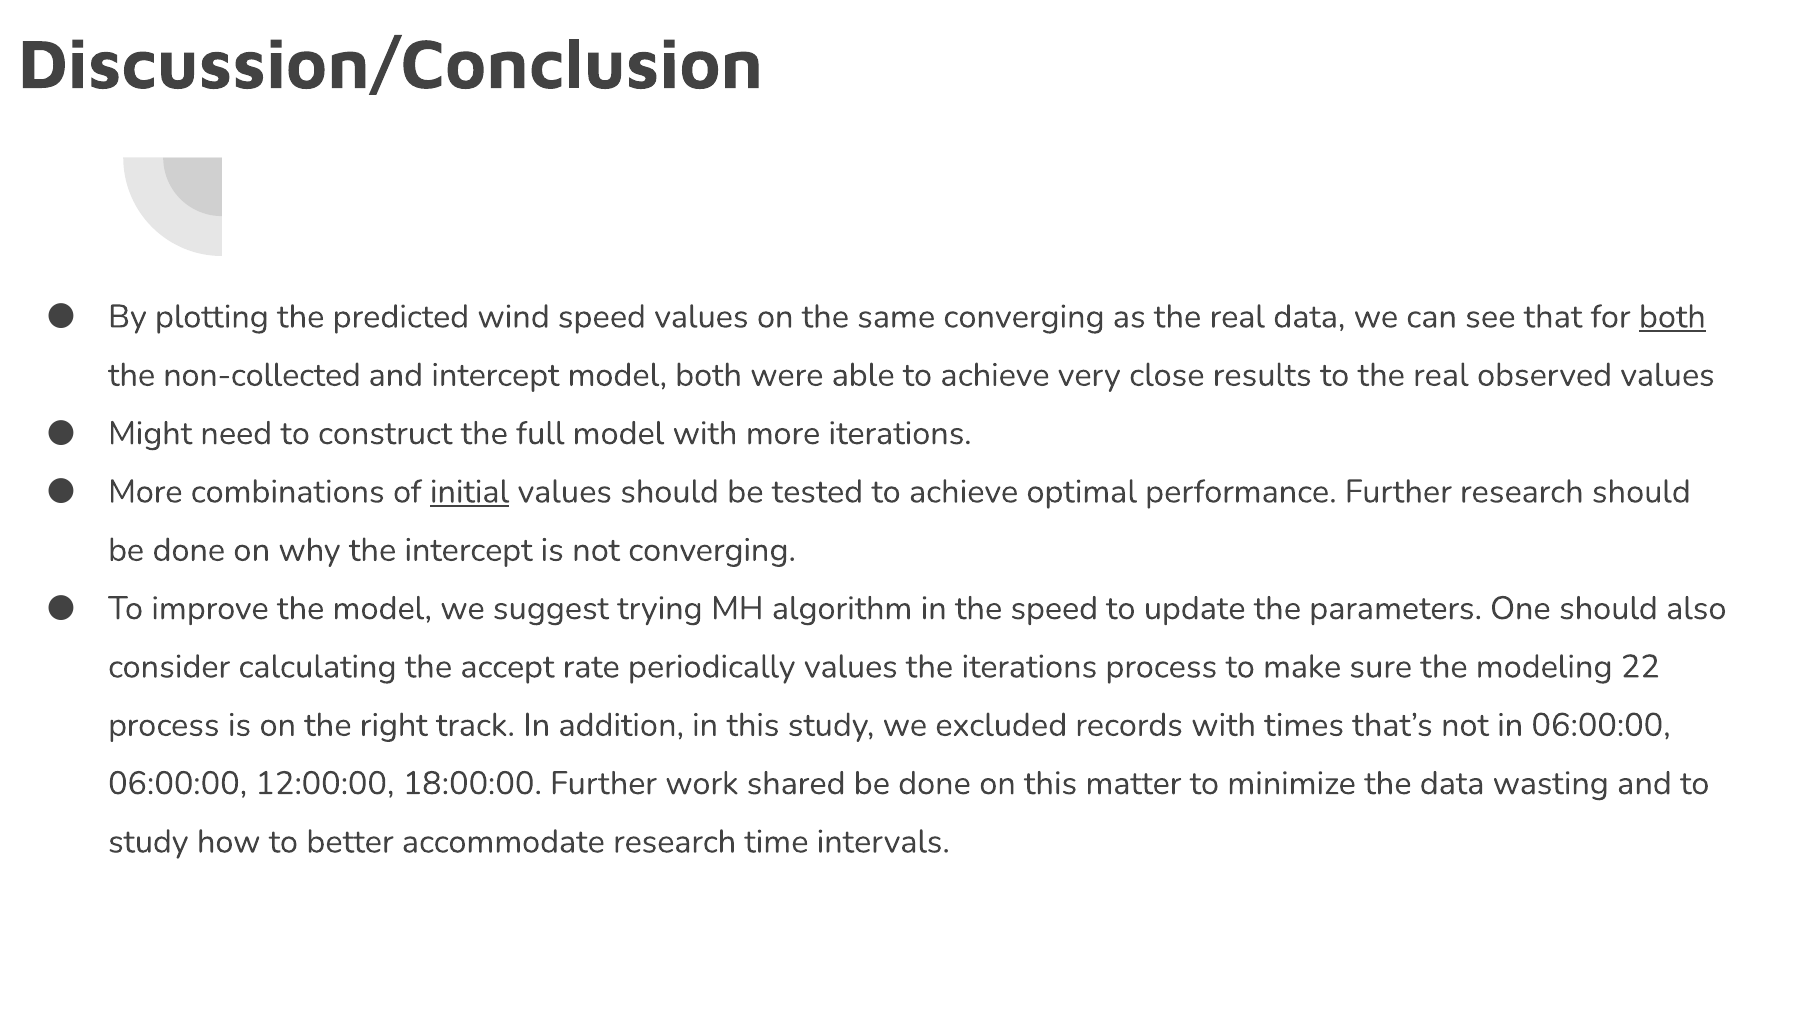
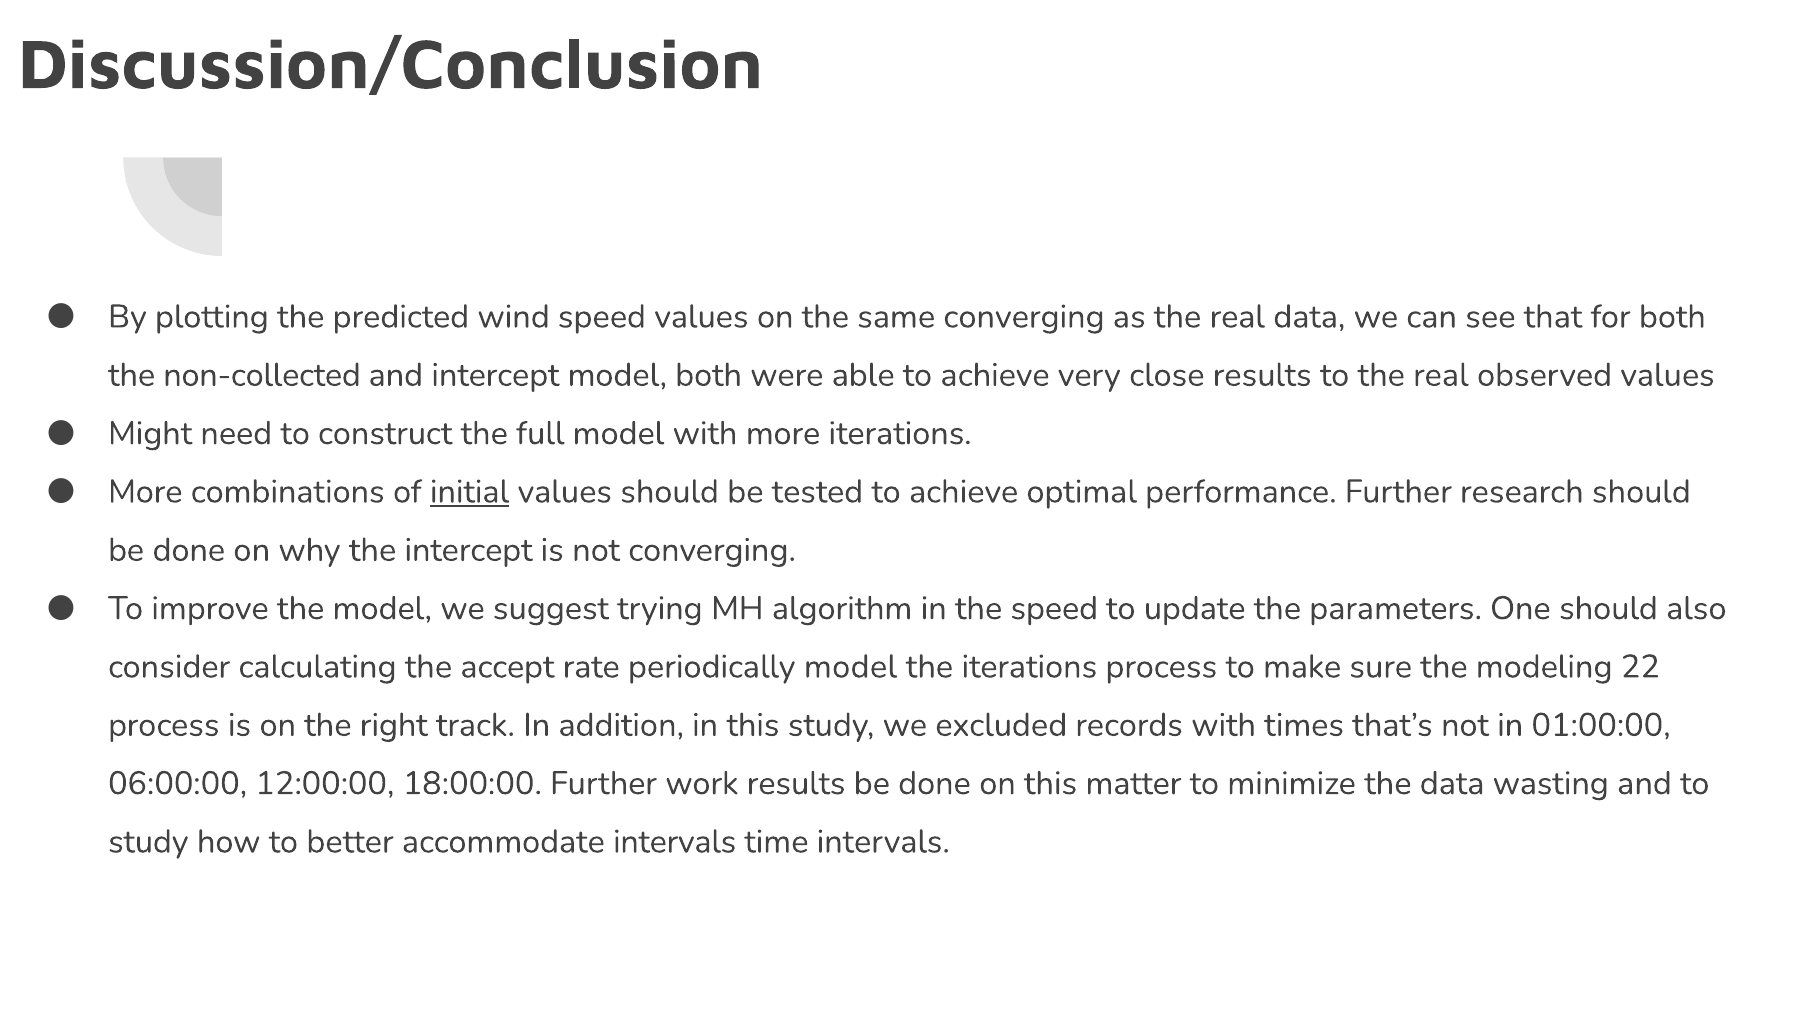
both at (1672, 317) underline: present -> none
periodically values: values -> model
in 06:00:00: 06:00:00 -> 01:00:00
work shared: shared -> results
accommodate research: research -> intervals
